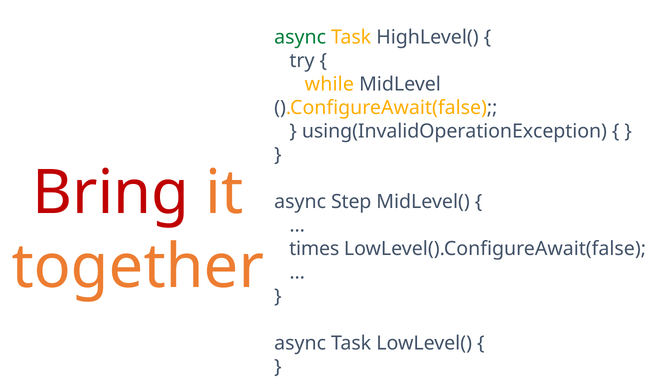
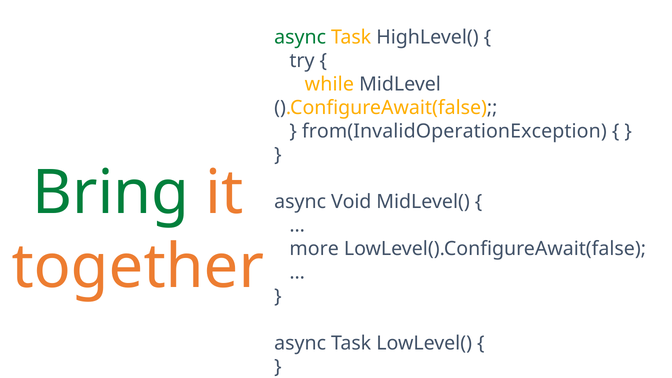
using(InvalidOperationException: using(InvalidOperationException -> from(InvalidOperationException
Bring colour: red -> green
Step: Step -> Void
times: times -> more
